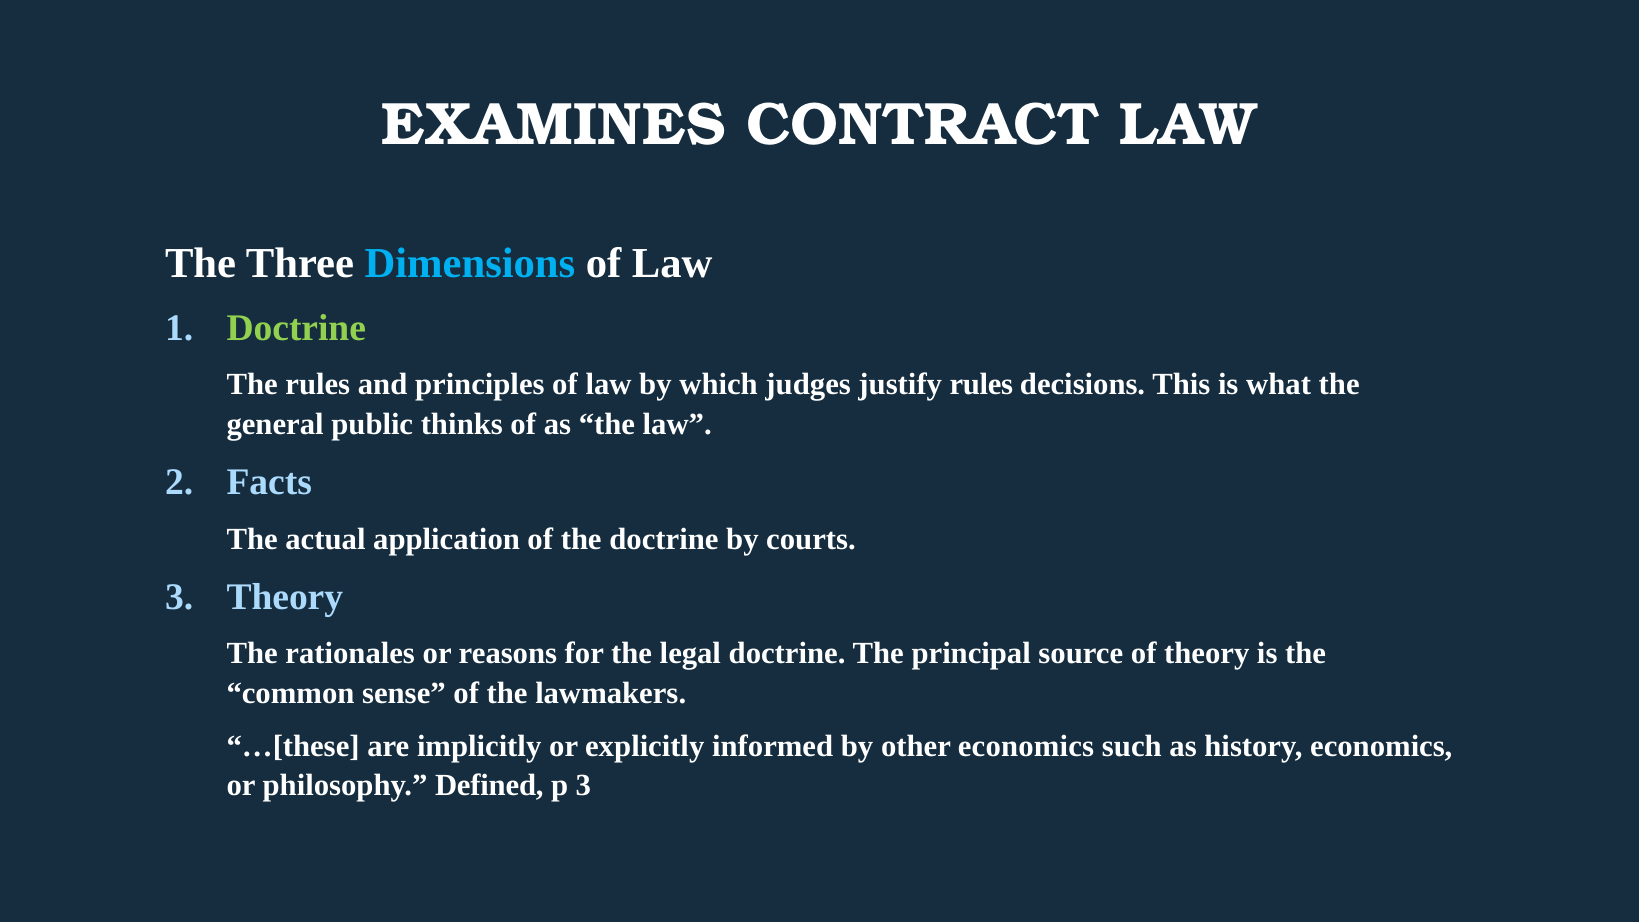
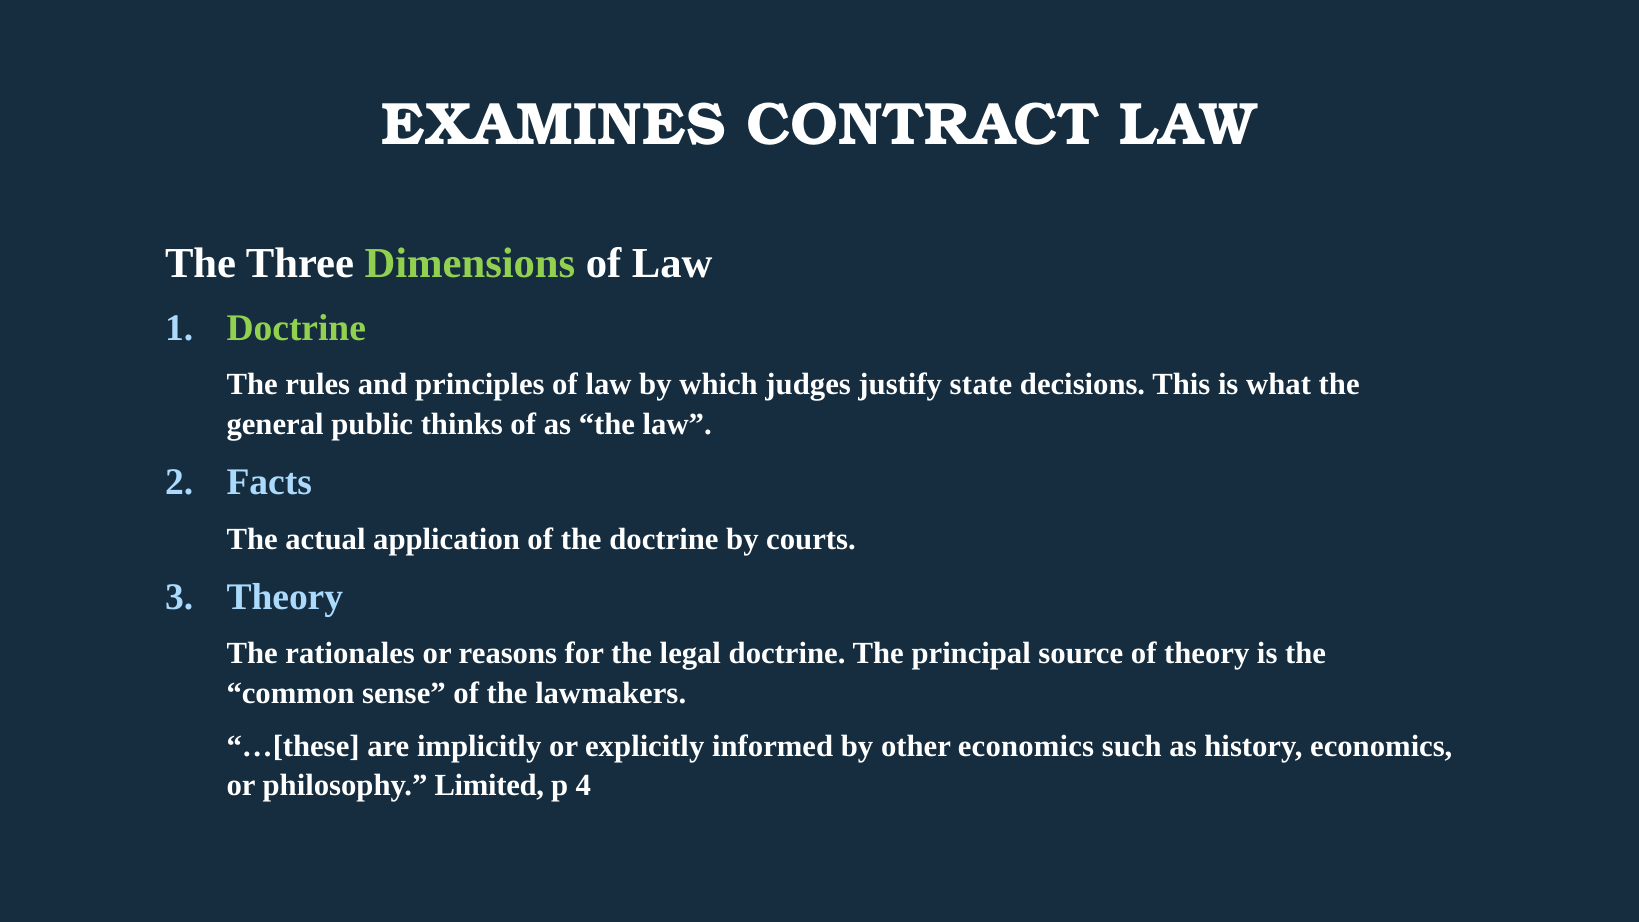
Dimensions colour: light blue -> light green
justify rules: rules -> state
Defined: Defined -> Limited
p 3: 3 -> 4
